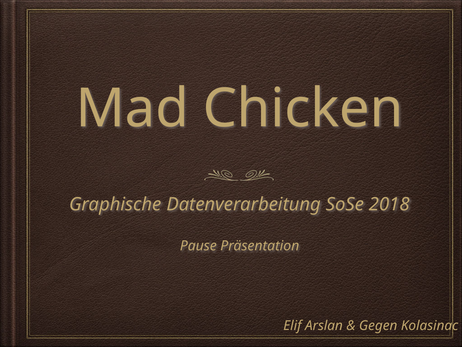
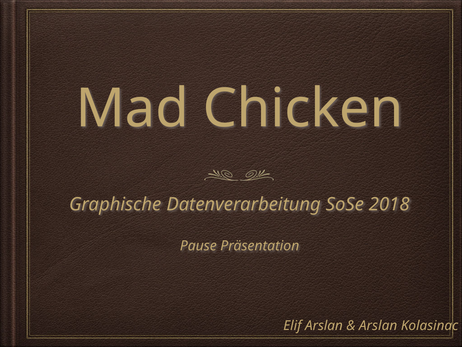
Gegen at (378, 325): Gegen -> Arslan
